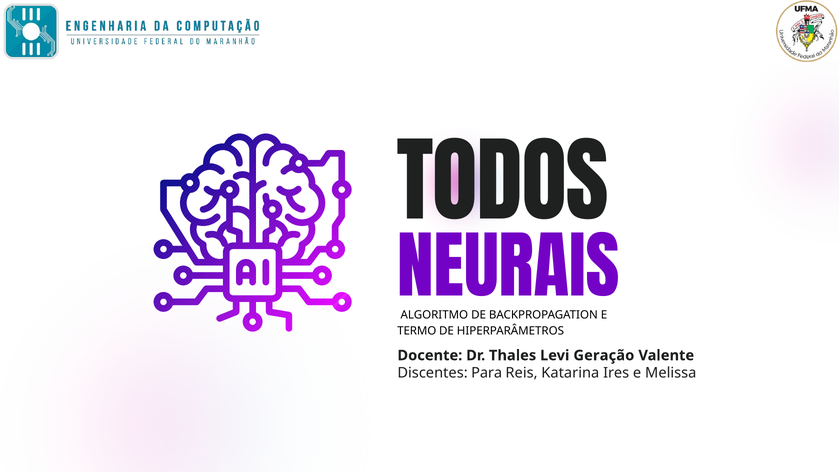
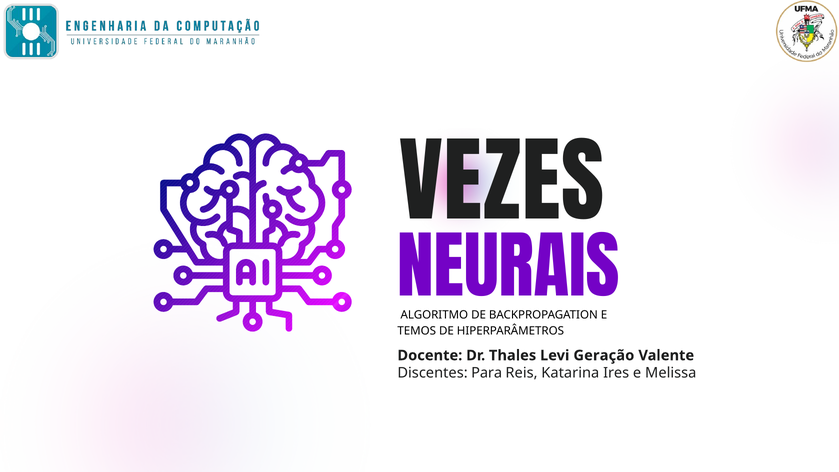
TODOS: TODOS -> VEZES
TERMO: TERMO -> TEMOS
